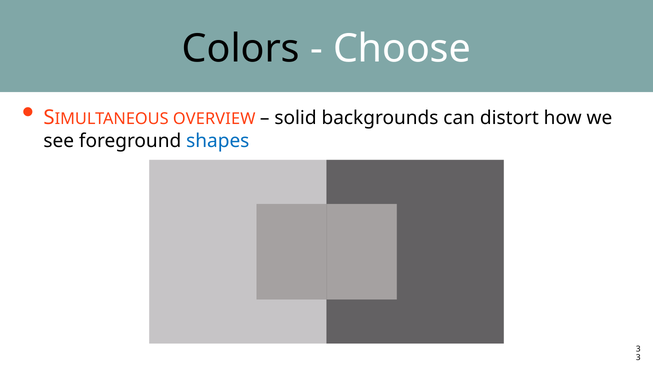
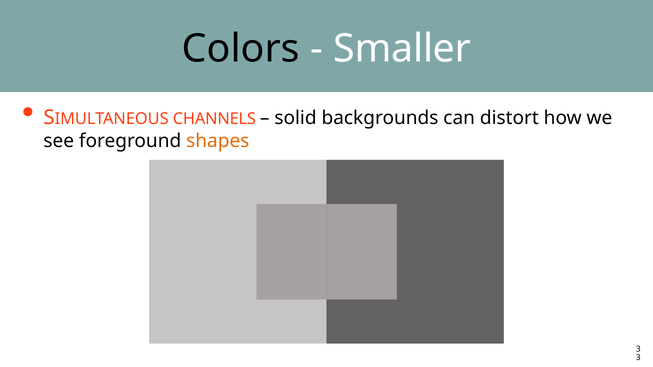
Choose: Choose -> Smaller
OVERVIEW: OVERVIEW -> CHANNELS
shapes colour: blue -> orange
